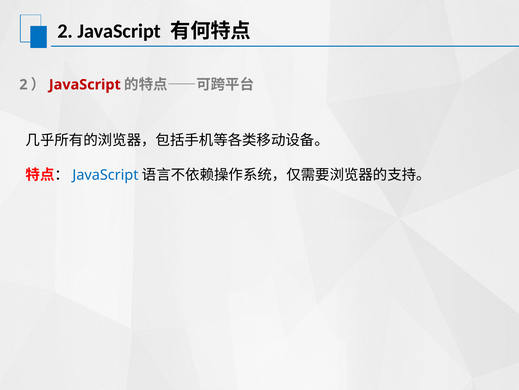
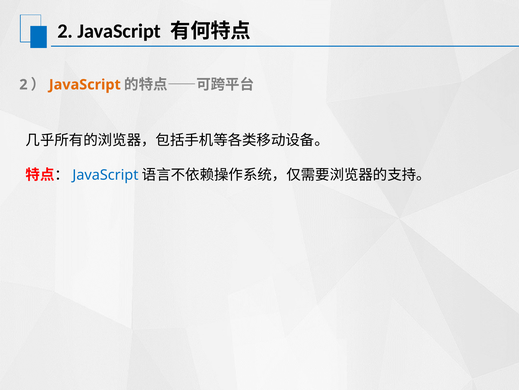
JavaScript at (85, 84) colour: red -> orange
